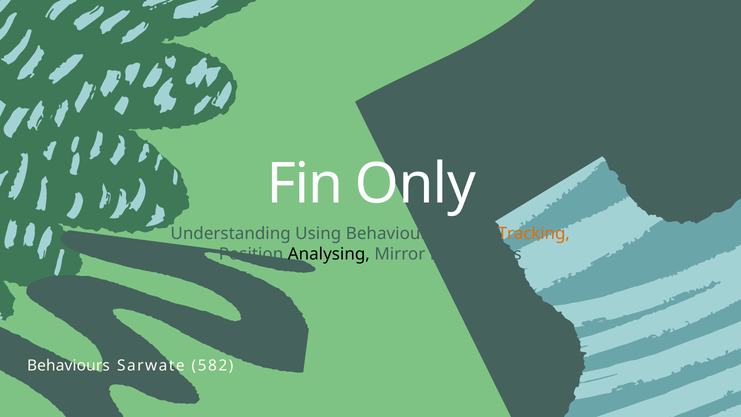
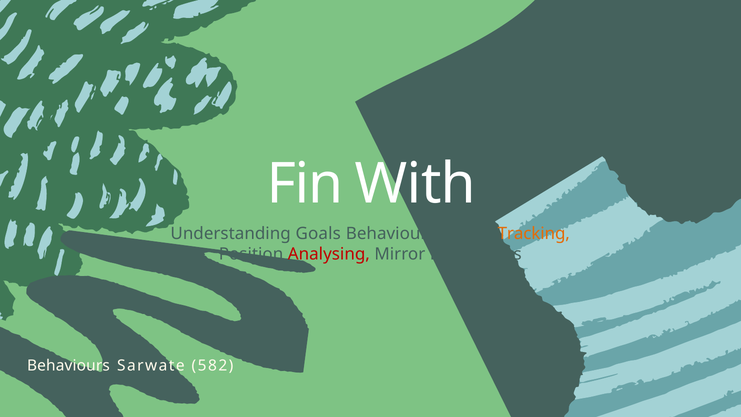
Only: Only -> With
Using: Using -> Goals
Analysing colour: black -> red
